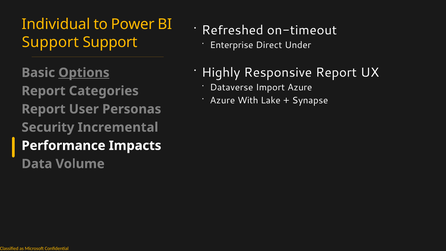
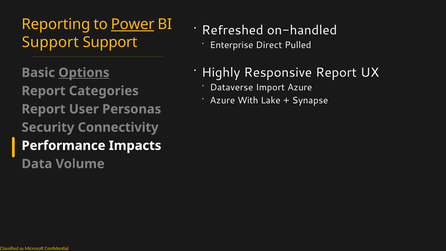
Individual: Individual -> Reporting
Power underline: none -> present
on-timeout: on-timeout -> on-handled
Under: Under -> Pulled
Incremental: Incremental -> Connectivity
